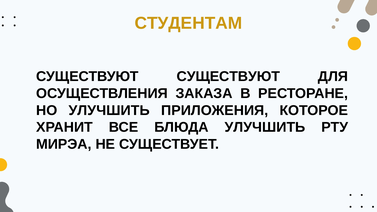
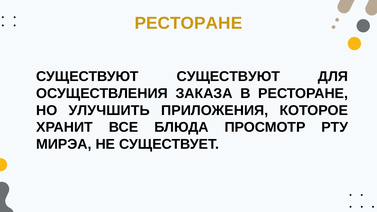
СТУДЕНТАМ at (188, 23): СТУДЕНТАМ -> РЕСТОРАНЕ
БЛЮДА УЛУЧШИТЬ: УЛУЧШИТЬ -> ПРОСМОТР
